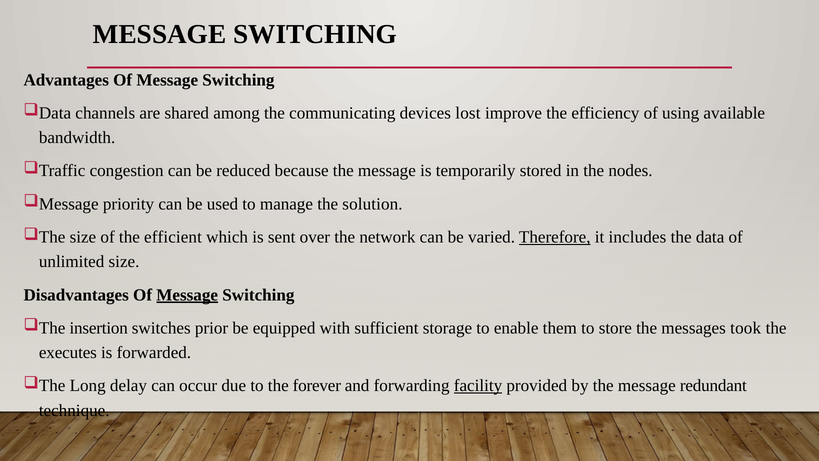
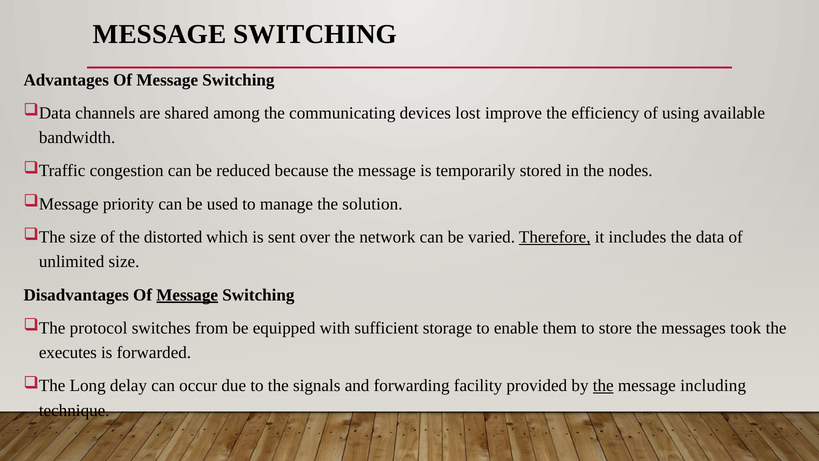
efficient: efficient -> distorted
insertion: insertion -> protocol
prior: prior -> from
forever: forever -> signals
facility underline: present -> none
the at (603, 386) underline: none -> present
redundant: redundant -> including
